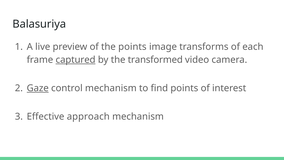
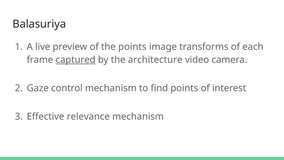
transformed: transformed -> architecture
Gaze underline: present -> none
approach: approach -> relevance
